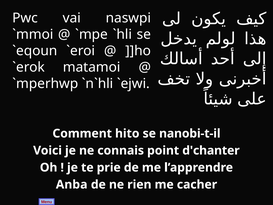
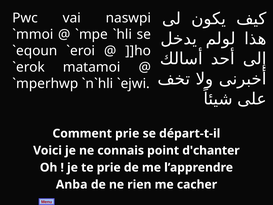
Comment hito: hito -> prie
nanobi-t-il: nanobi-t-il -> départ-t-il
